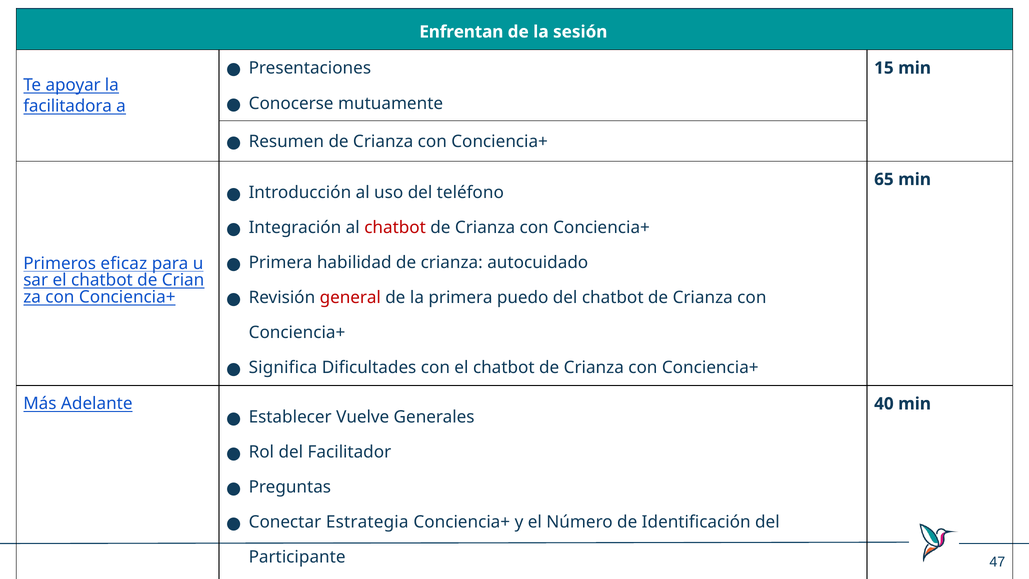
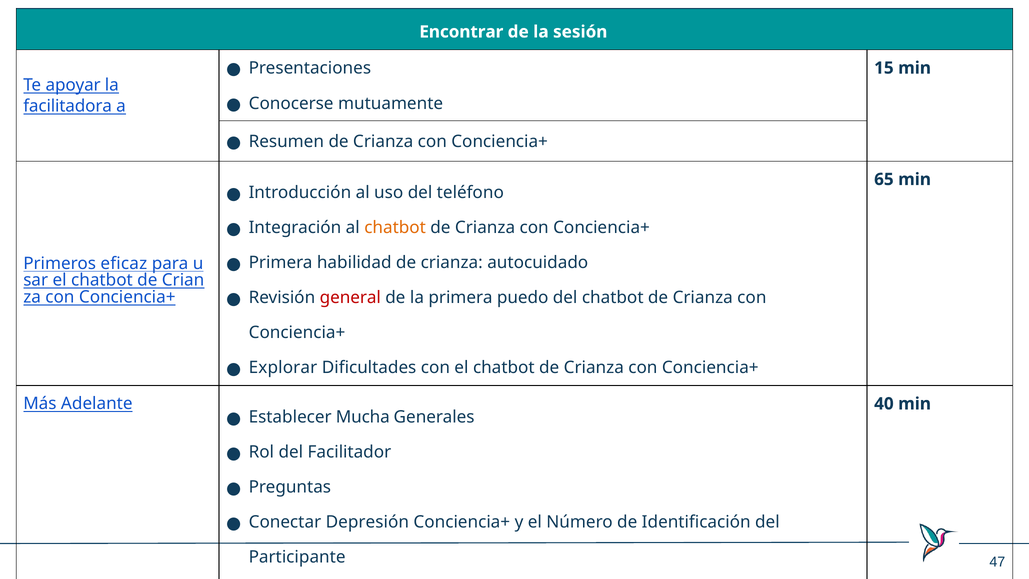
Enfrentan: Enfrentan -> Encontrar
chatbot at (395, 228) colour: red -> orange
Significa: Significa -> Explorar
Vuelve: Vuelve -> Mucha
Estrategia: Estrategia -> Depresión
